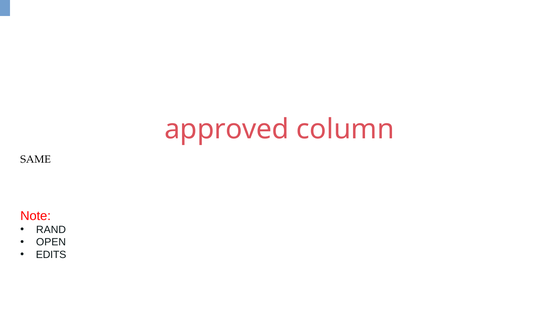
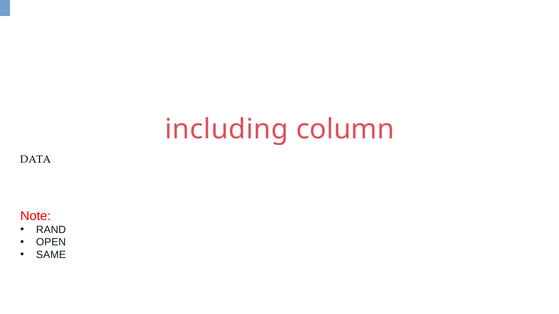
approved: approved -> including
SAME: SAME -> DATA
EDITS: EDITS -> SAME
